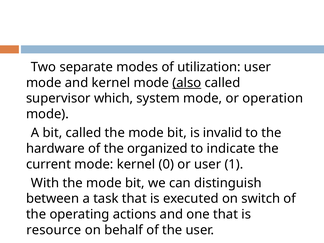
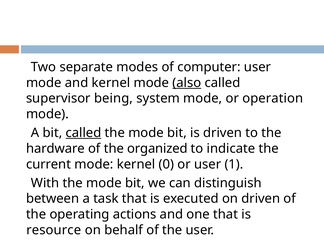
utilization: utilization -> computer
which: which -> being
called at (83, 133) underline: none -> present
is invalid: invalid -> driven
on switch: switch -> driven
